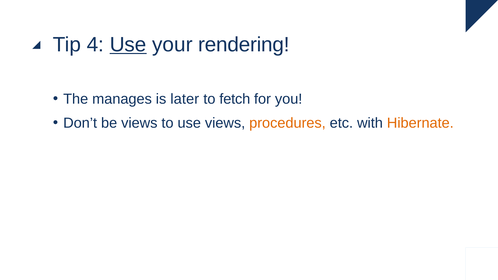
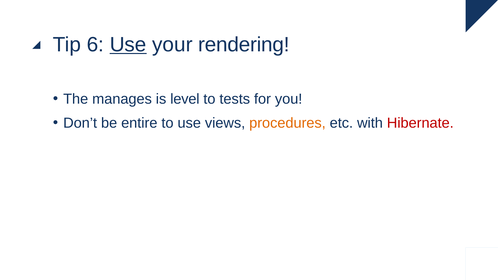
4: 4 -> 6
later: later -> level
fetch: fetch -> tests
be views: views -> entire
Hibernate colour: orange -> red
